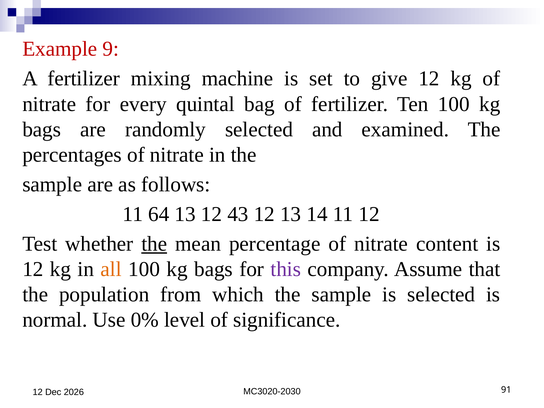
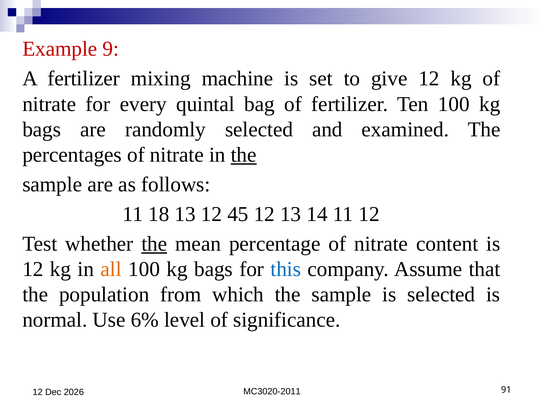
the at (244, 155) underline: none -> present
64: 64 -> 18
43: 43 -> 45
this colour: purple -> blue
0%: 0% -> 6%
MC3020-2030: MC3020-2030 -> MC3020-2011
